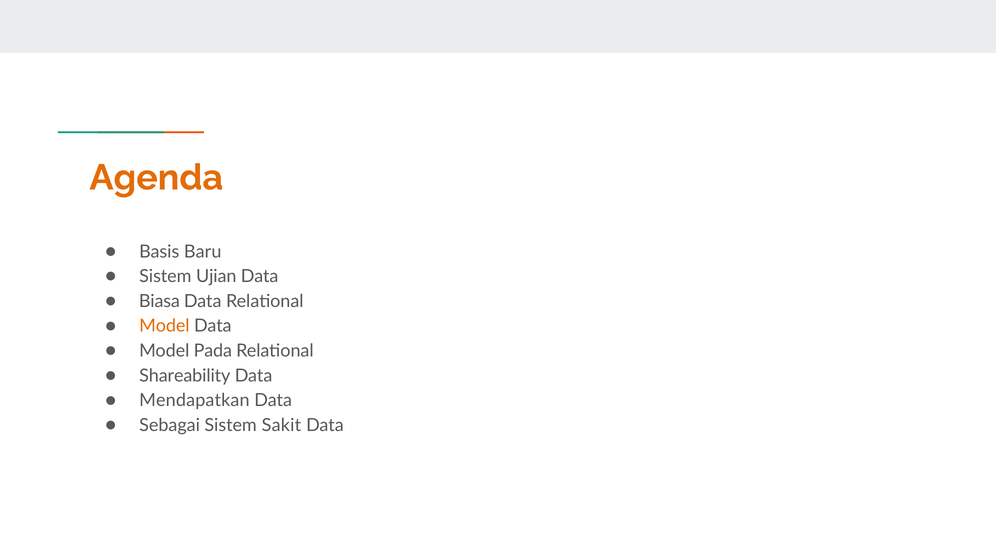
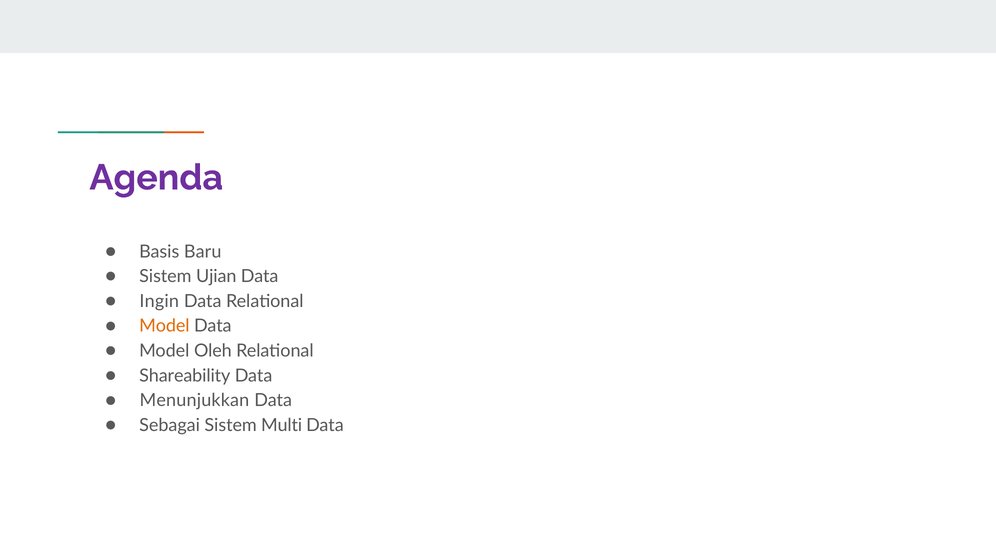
Agenda colour: orange -> purple
Biasa: Biasa -> Ingin
Pada: Pada -> Oleh
Mendapatkan: Mendapatkan -> Menunjukkan
Sakit: Sakit -> Multi
